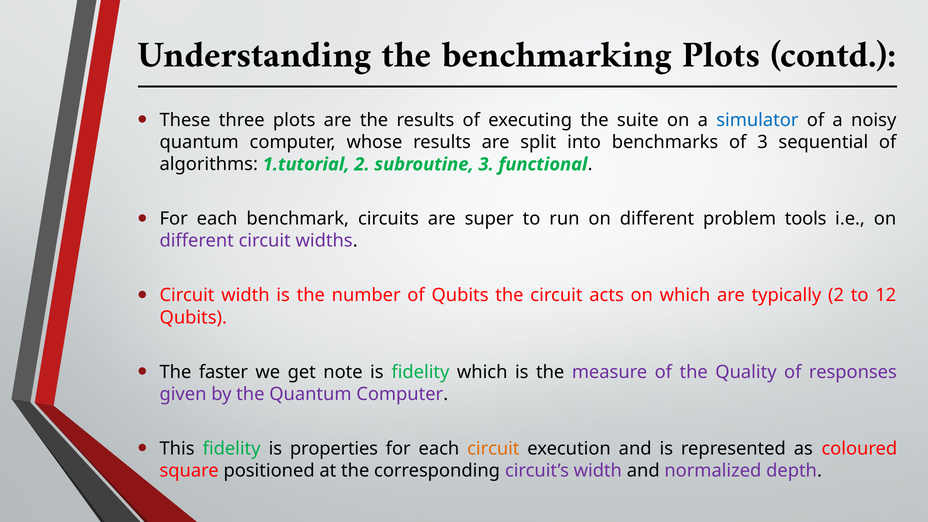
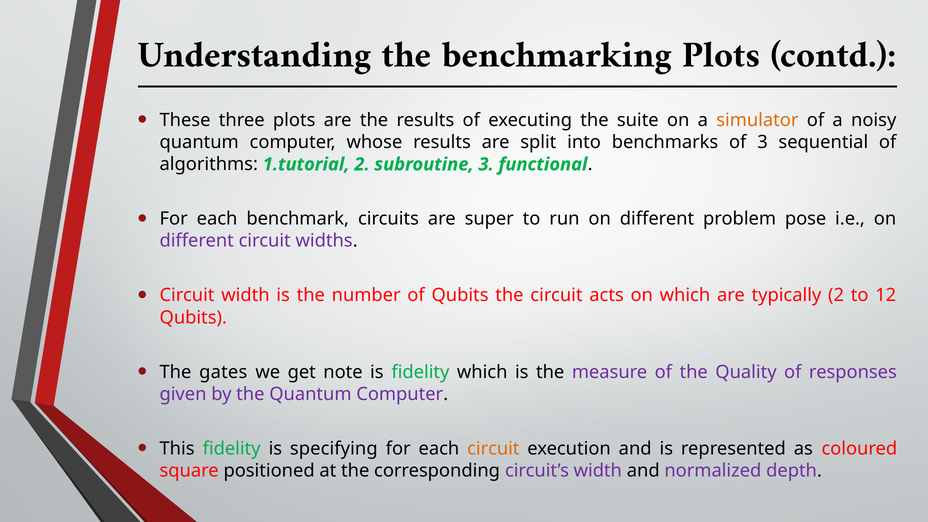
simulator colour: blue -> orange
tools: tools -> pose
faster: faster -> gates
properties: properties -> specifying
